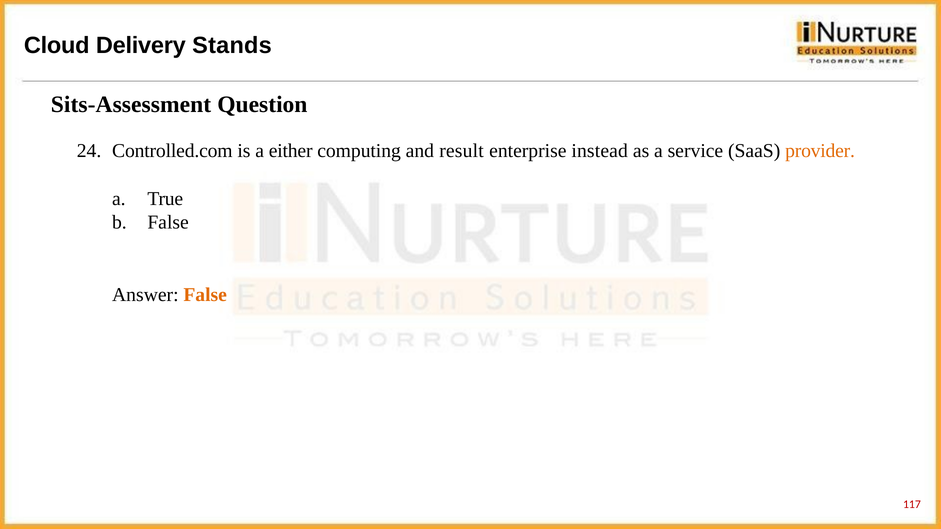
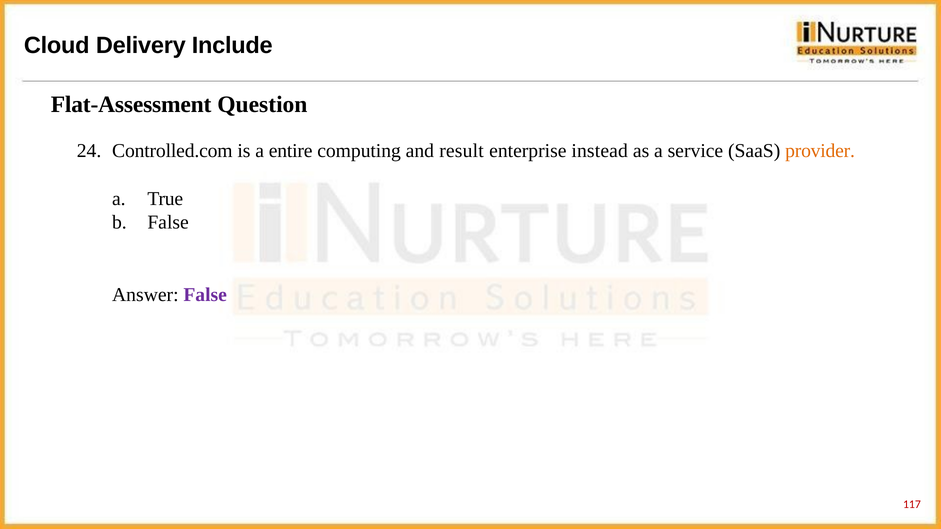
Stands: Stands -> Include
Sits-Assessment: Sits-Assessment -> Flat-Assessment
either: either -> entire
False at (205, 295) colour: orange -> purple
